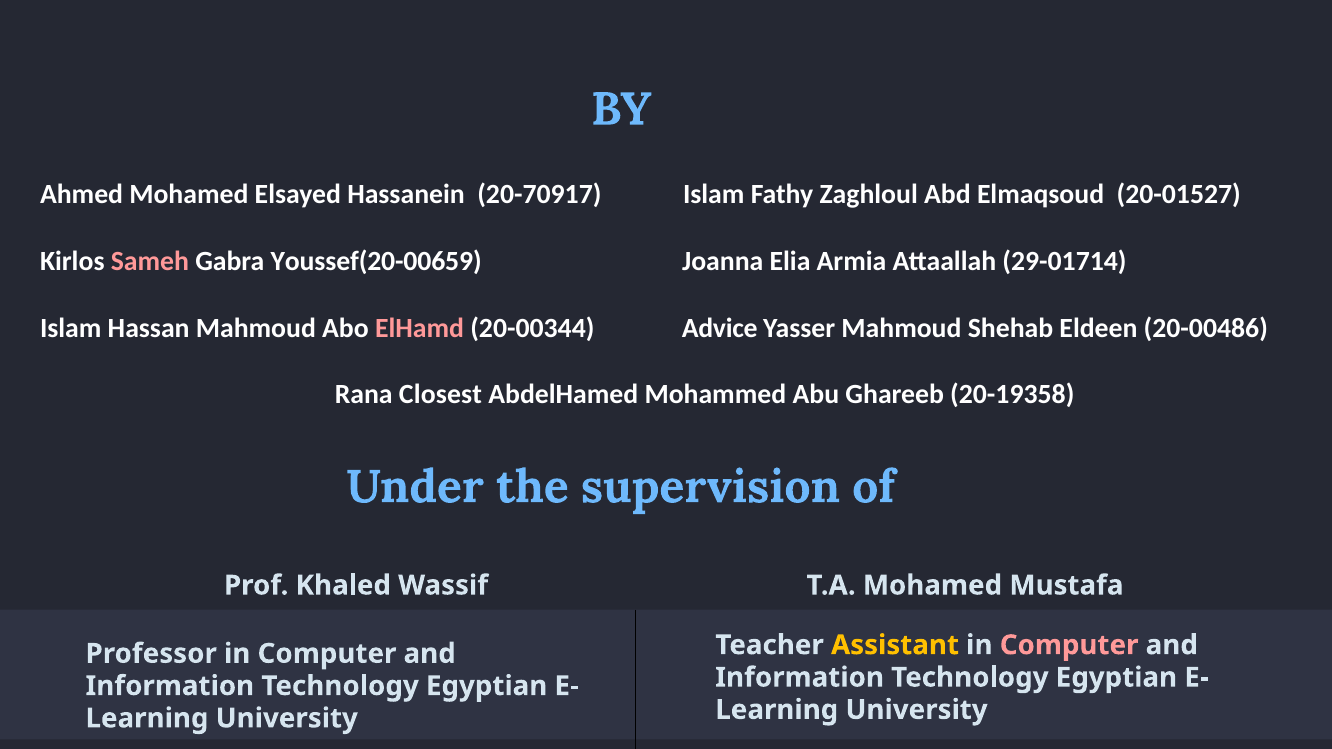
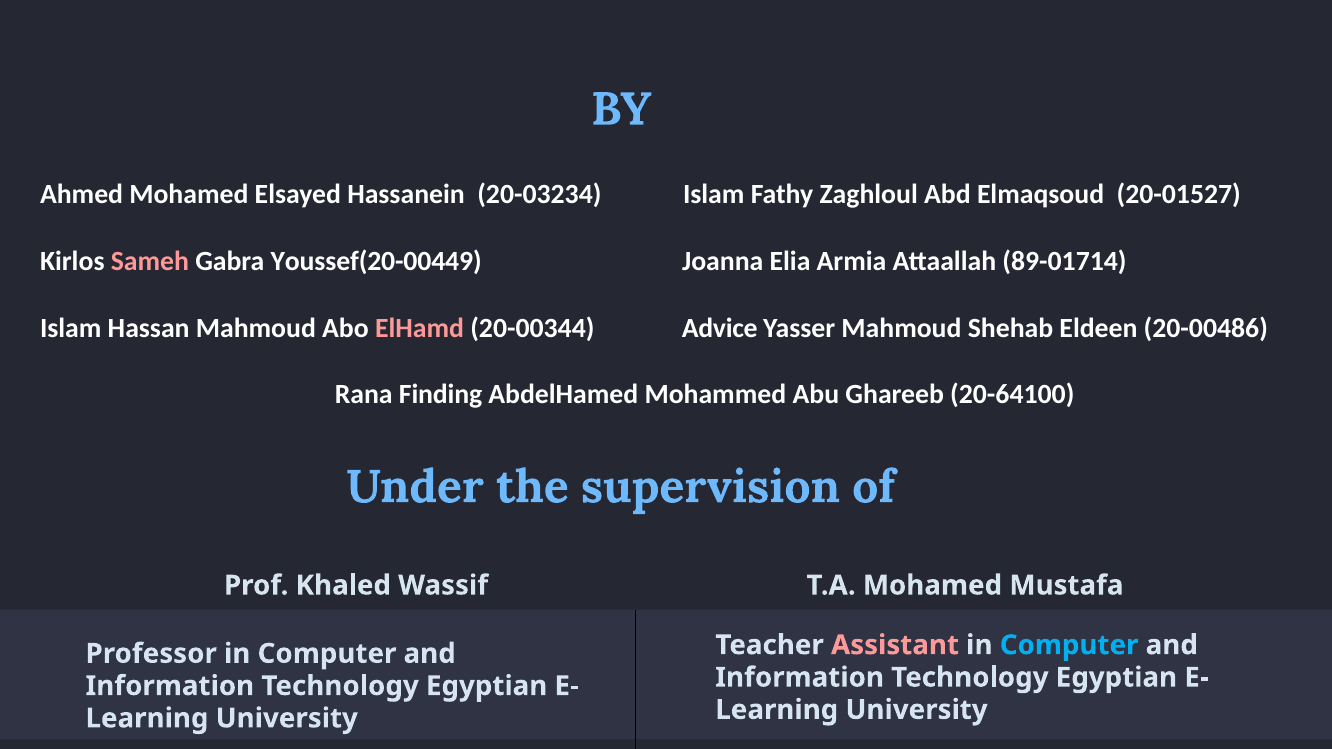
20-70917: 20-70917 -> 20-03234
Youssef(20-00659: Youssef(20-00659 -> Youssef(20-00449
29-01714: 29-01714 -> 89-01714
Closest: Closest -> Finding
20-19358: 20-19358 -> 20-64100
Assistant colour: yellow -> pink
Computer at (1069, 645) colour: pink -> light blue
